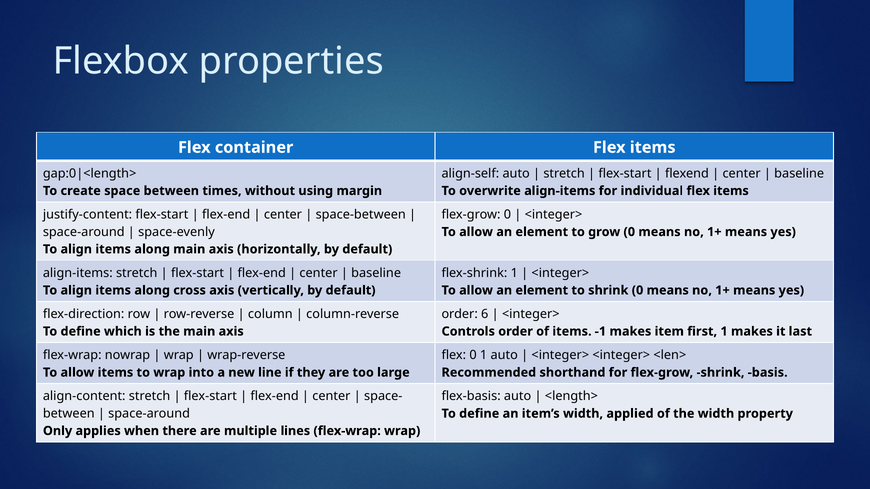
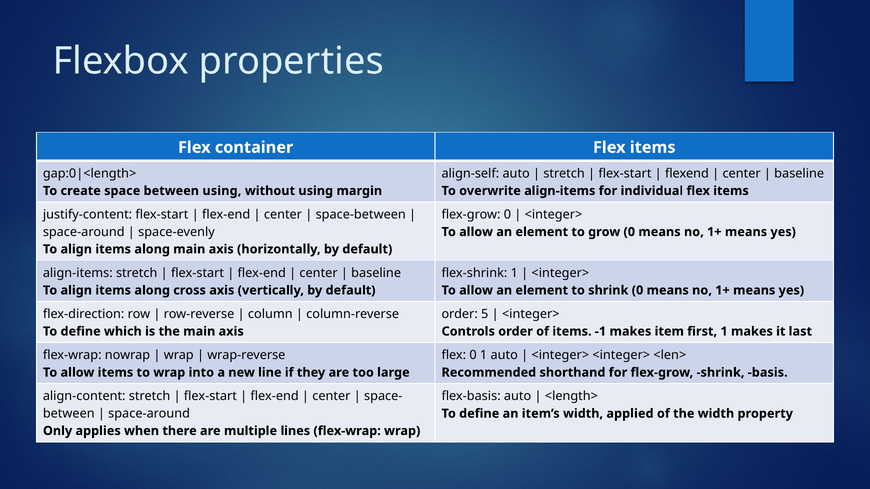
between times: times -> using
6: 6 -> 5
